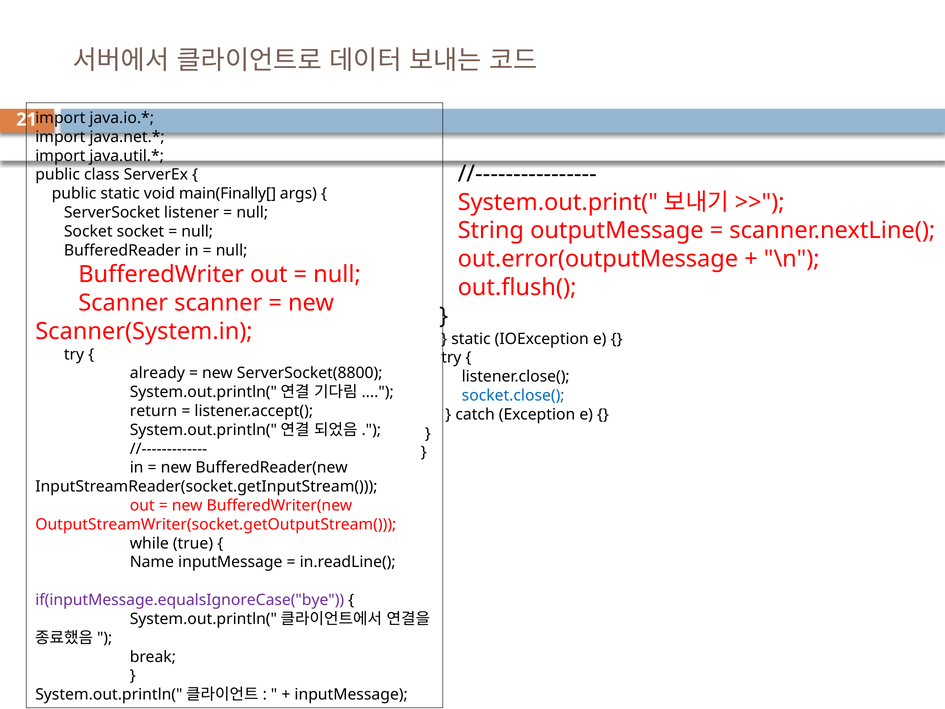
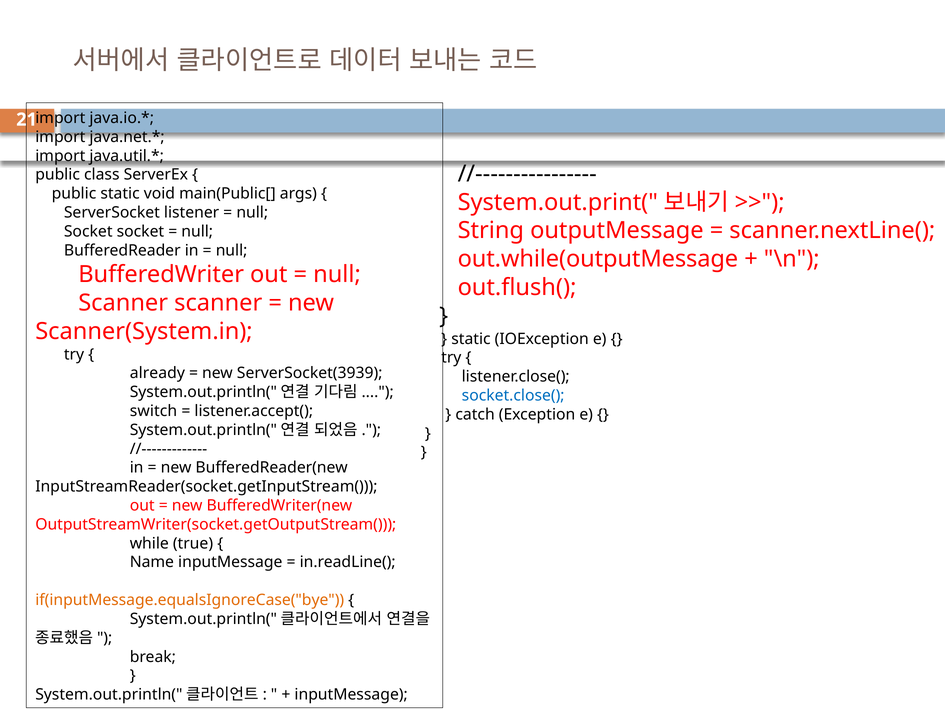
main(Finally[: main(Finally[ -> main(Public[
out.error(outputMessage: out.error(outputMessage -> out.while(outputMessage
ServerSocket(8800: ServerSocket(8800 -> ServerSocket(3939
return: return -> switch
if(inputMessage.equalsIgnoreCase("bye colour: purple -> orange
